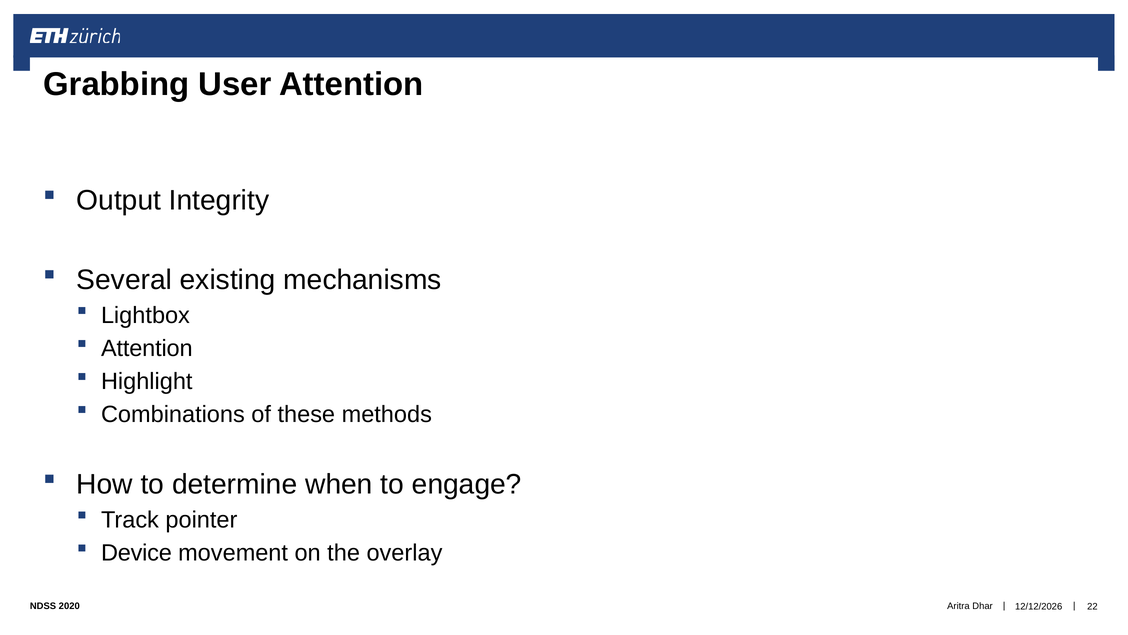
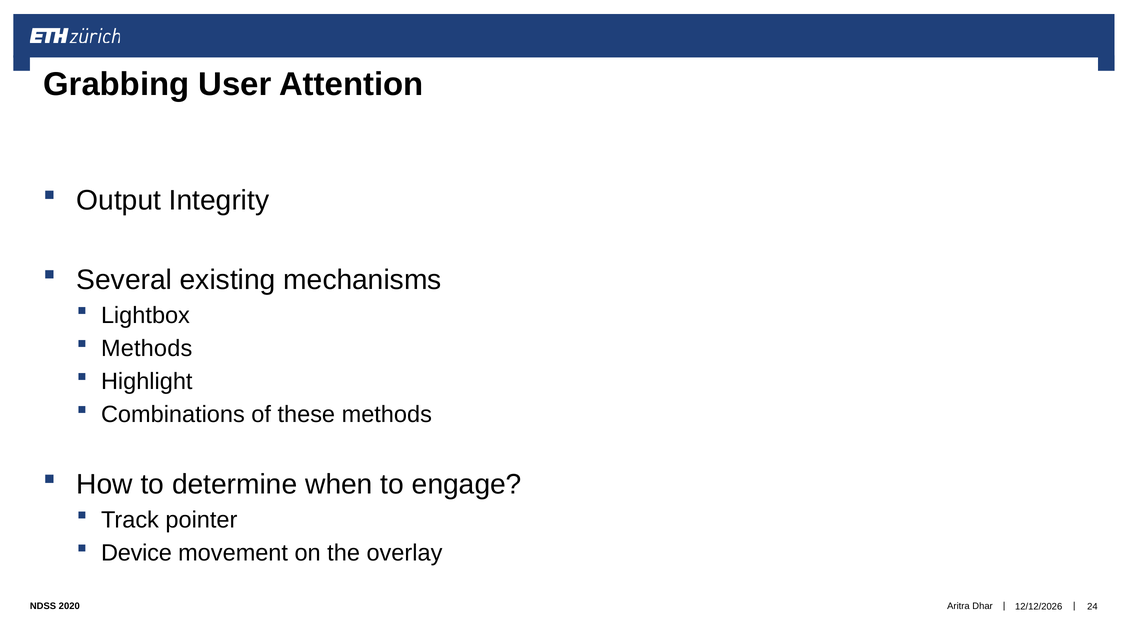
Attention at (147, 348): Attention -> Methods
22: 22 -> 24
